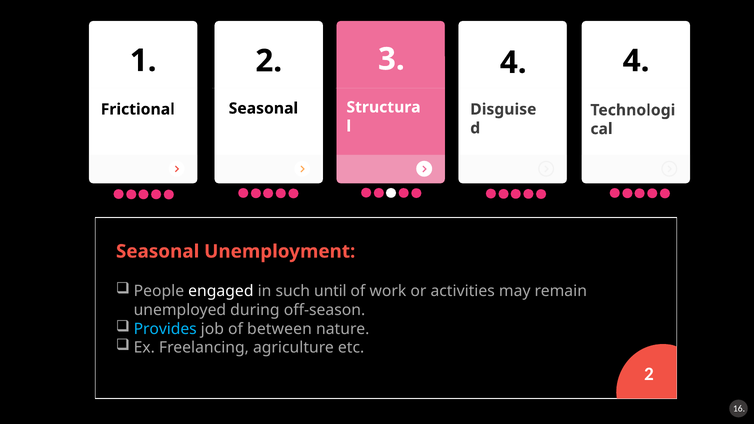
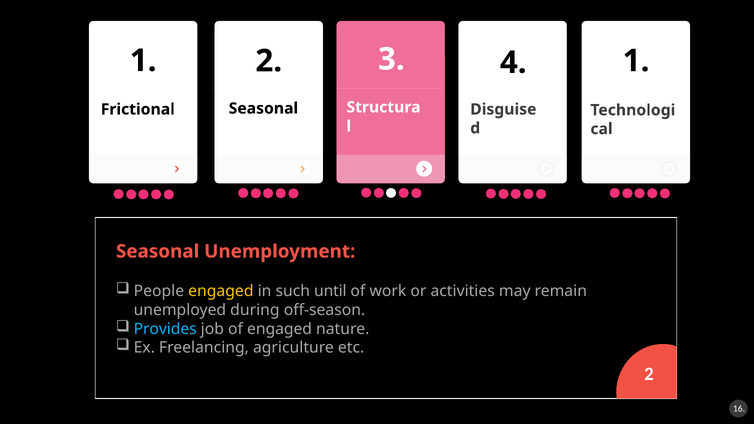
1 4: 4 -> 1
engaged at (221, 291) colour: white -> yellow
of between: between -> engaged
